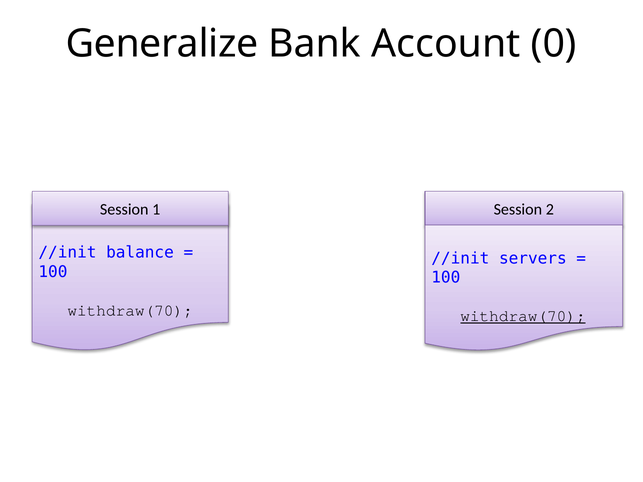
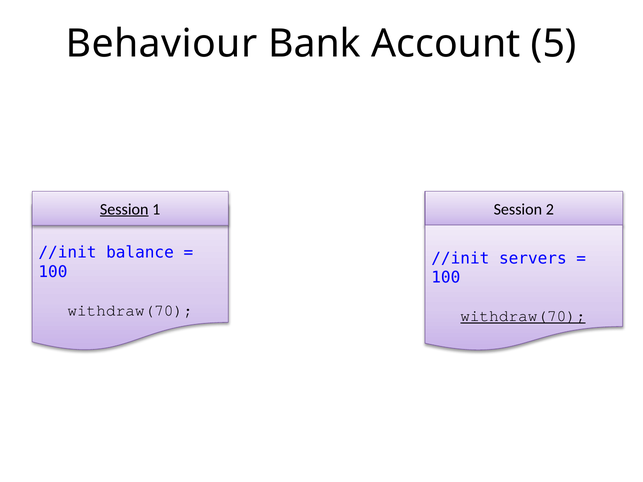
Generalize: Generalize -> Behaviour
0: 0 -> 5
Session at (124, 209) underline: none -> present
